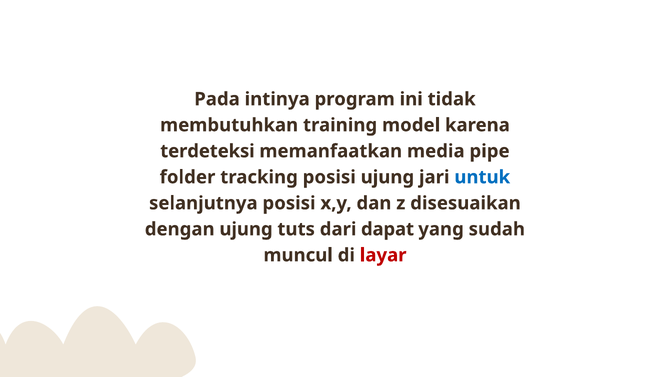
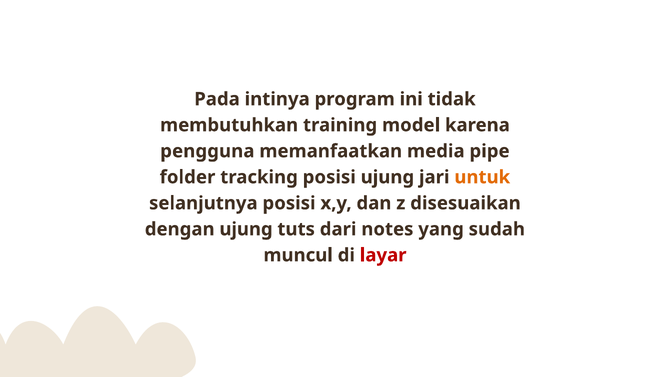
terdeteksi: terdeteksi -> pengguna
untuk colour: blue -> orange
dapat: dapat -> notes
